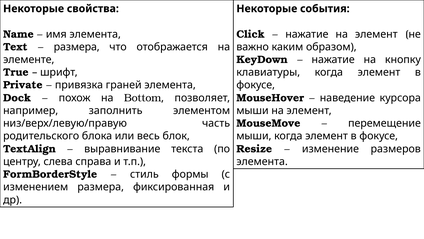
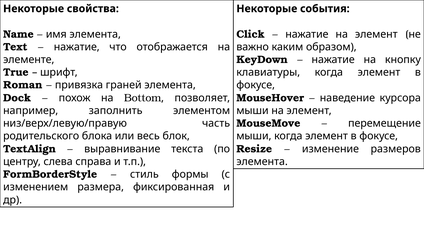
размера at (77, 47): размера -> нажатие
Private: Private -> Roman
